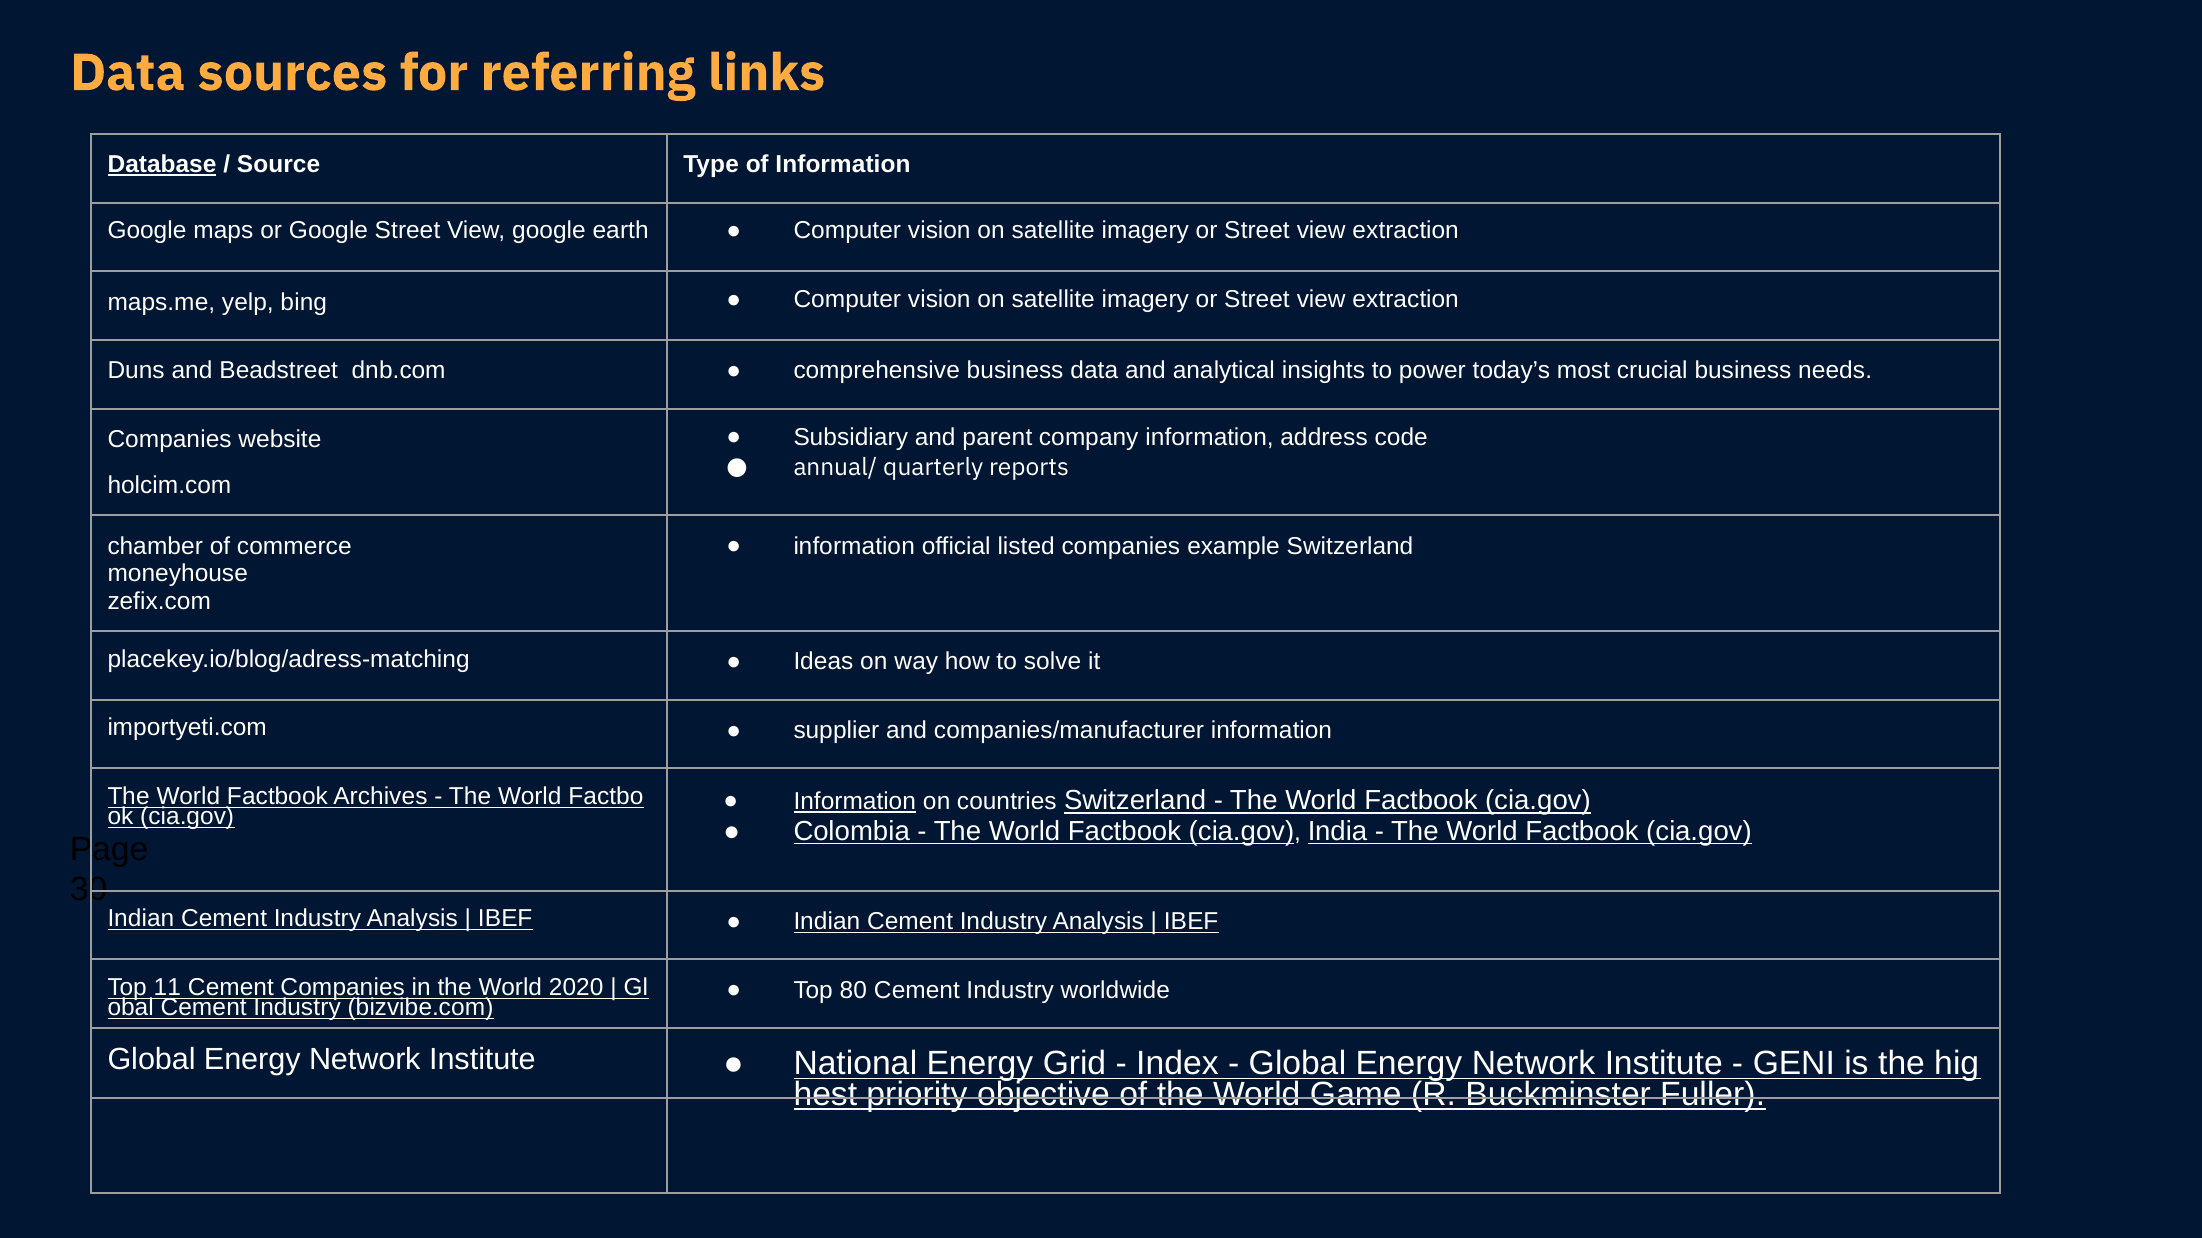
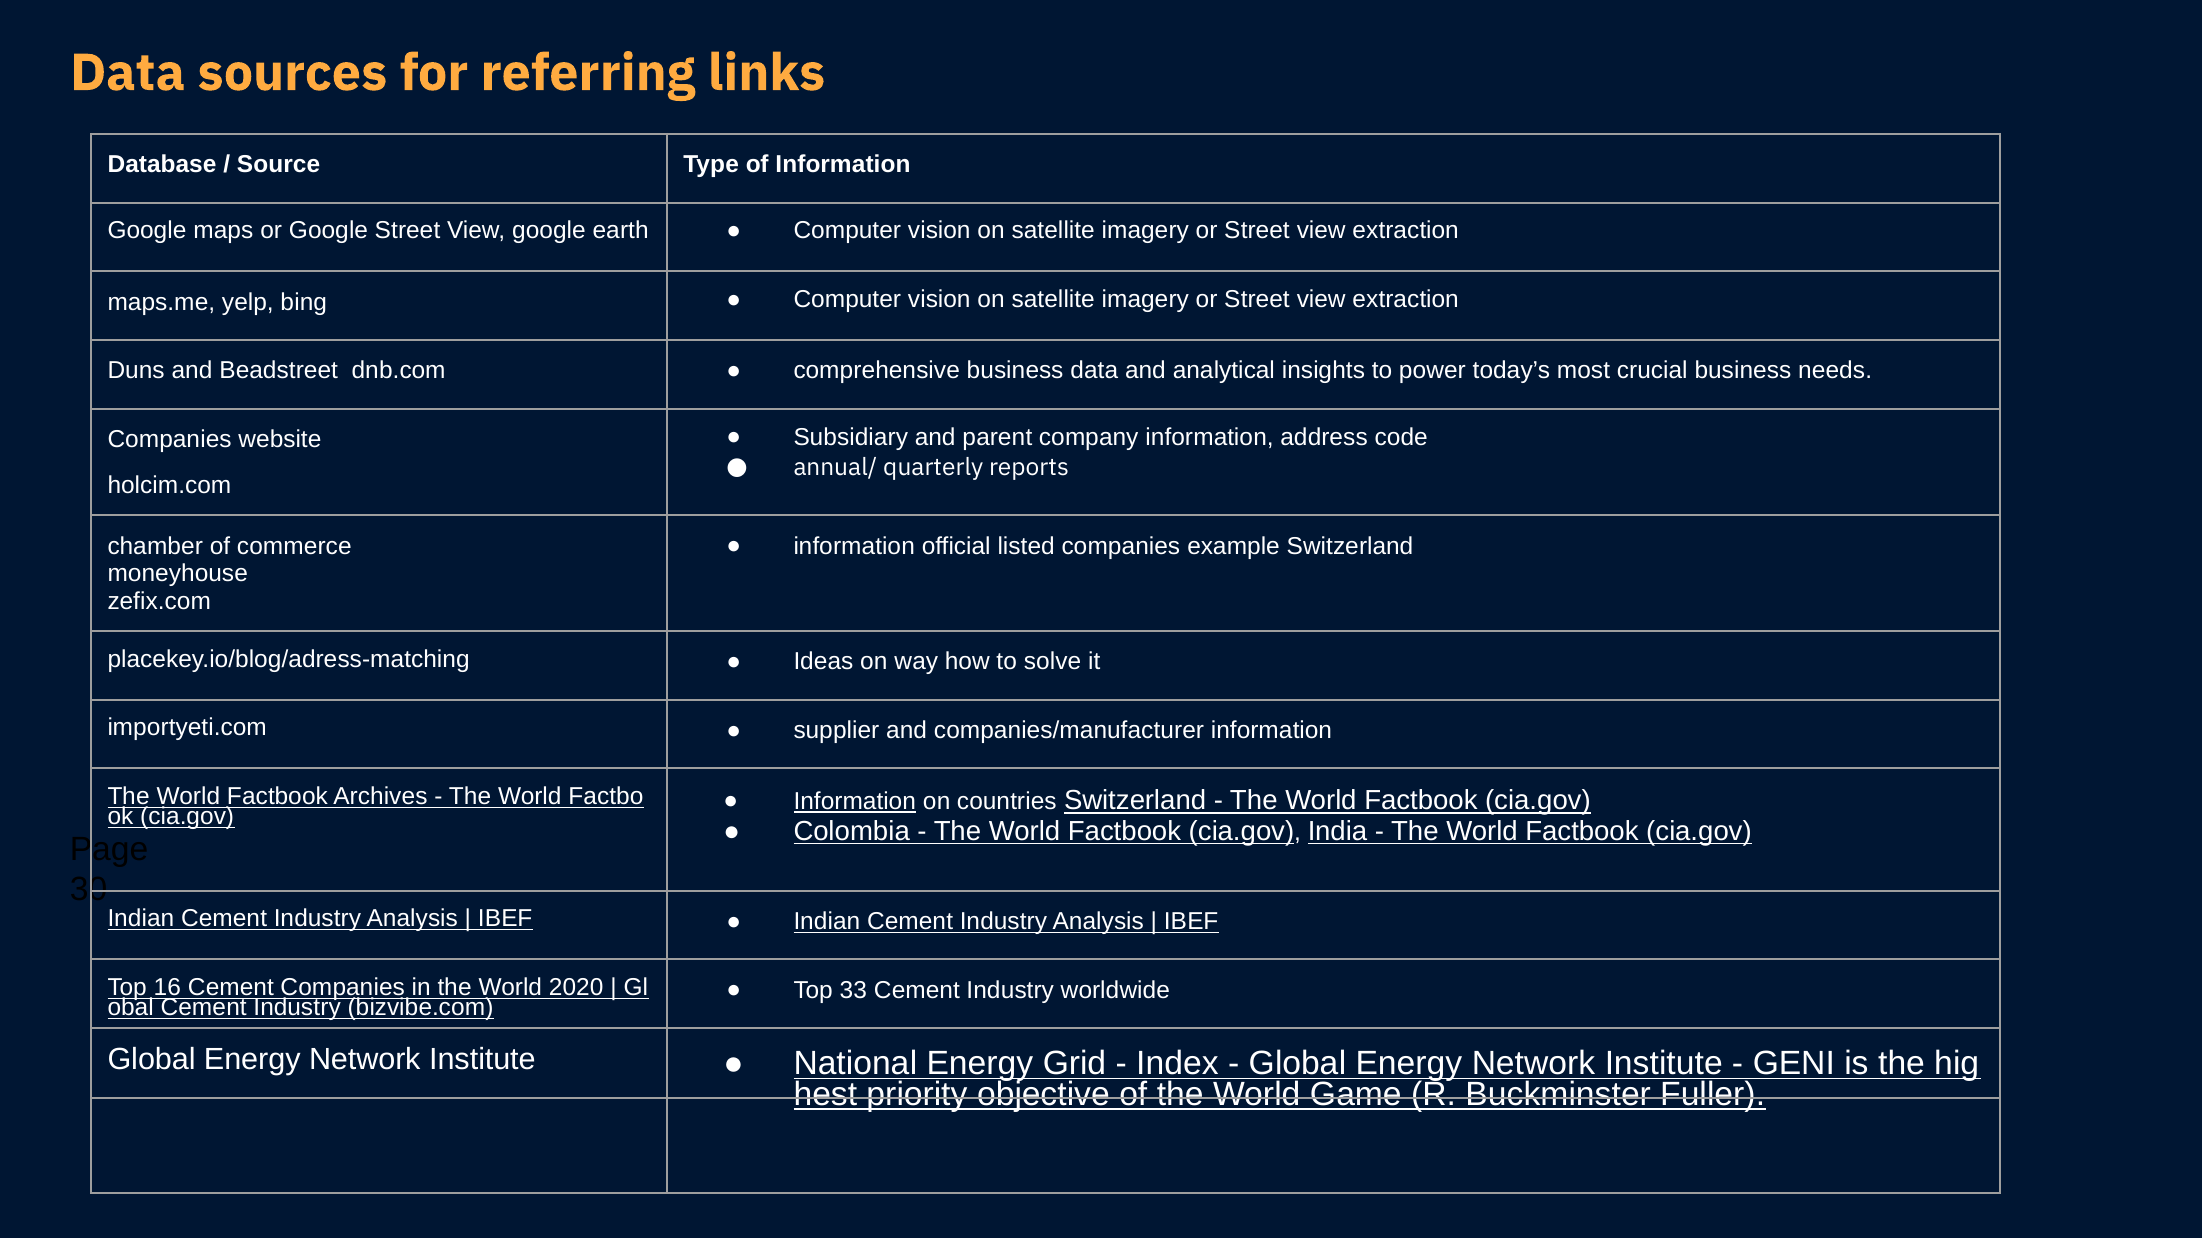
Database underline: present -> none
11: 11 -> 16
80: 80 -> 33
